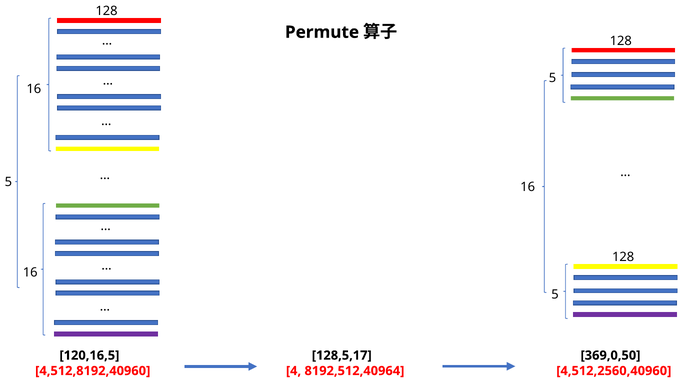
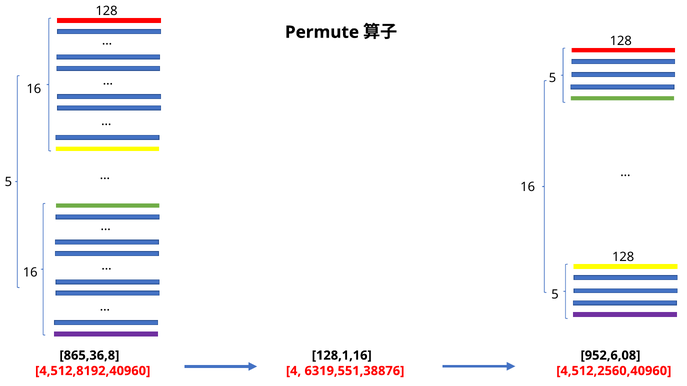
120,16,5: 120,16,5 -> 865,36,8
128,5,17: 128,5,17 -> 128,1,16
369,0,50: 369,0,50 -> 952,6,08
8192,512,40964: 8192,512,40964 -> 6319,551,38876
